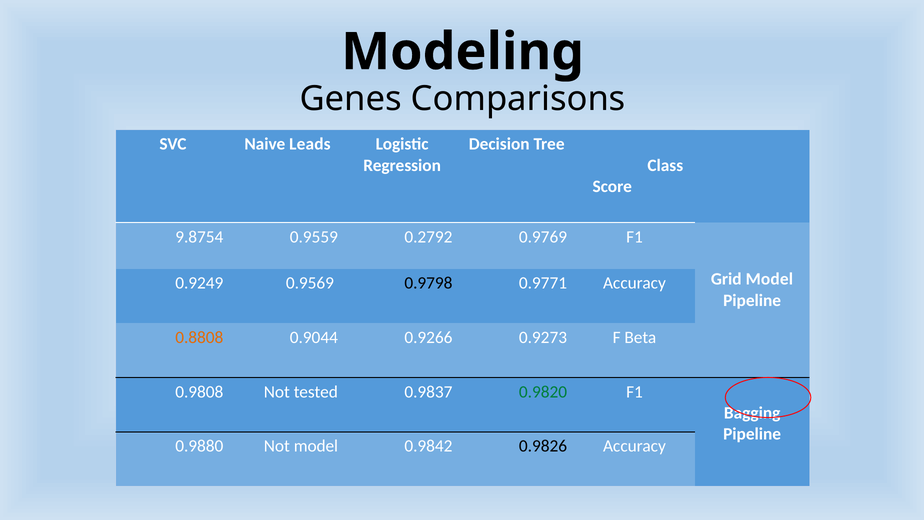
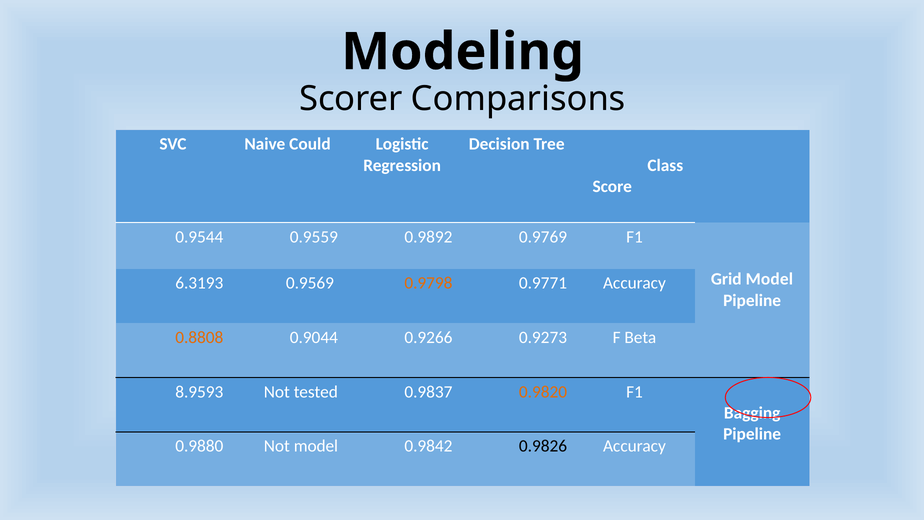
Genes: Genes -> Scorer
Leads: Leads -> Could
9.8754: 9.8754 -> 0.9544
0.2792: 0.2792 -> 0.9892
0.9249: 0.9249 -> 6.3193
0.9798 colour: black -> orange
0.9808: 0.9808 -> 8.9593
0.9820 colour: green -> orange
